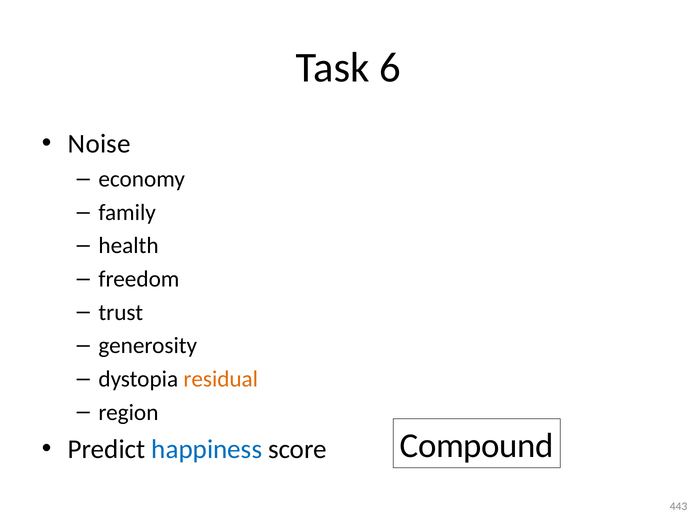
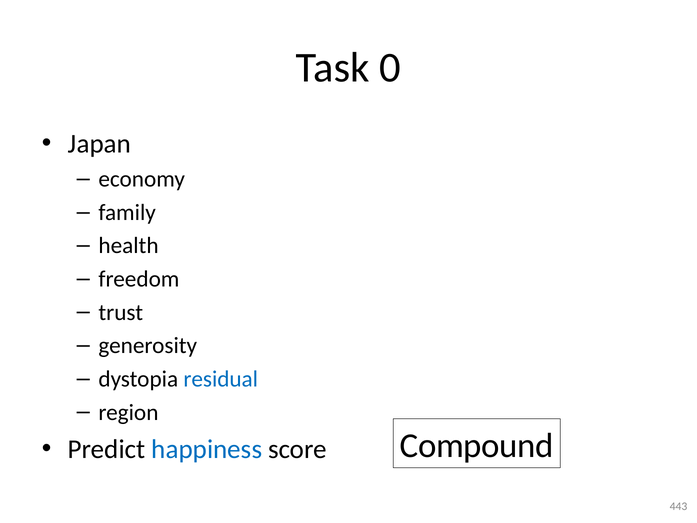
6: 6 -> 0
Noise: Noise -> Japan
residual colour: orange -> blue
